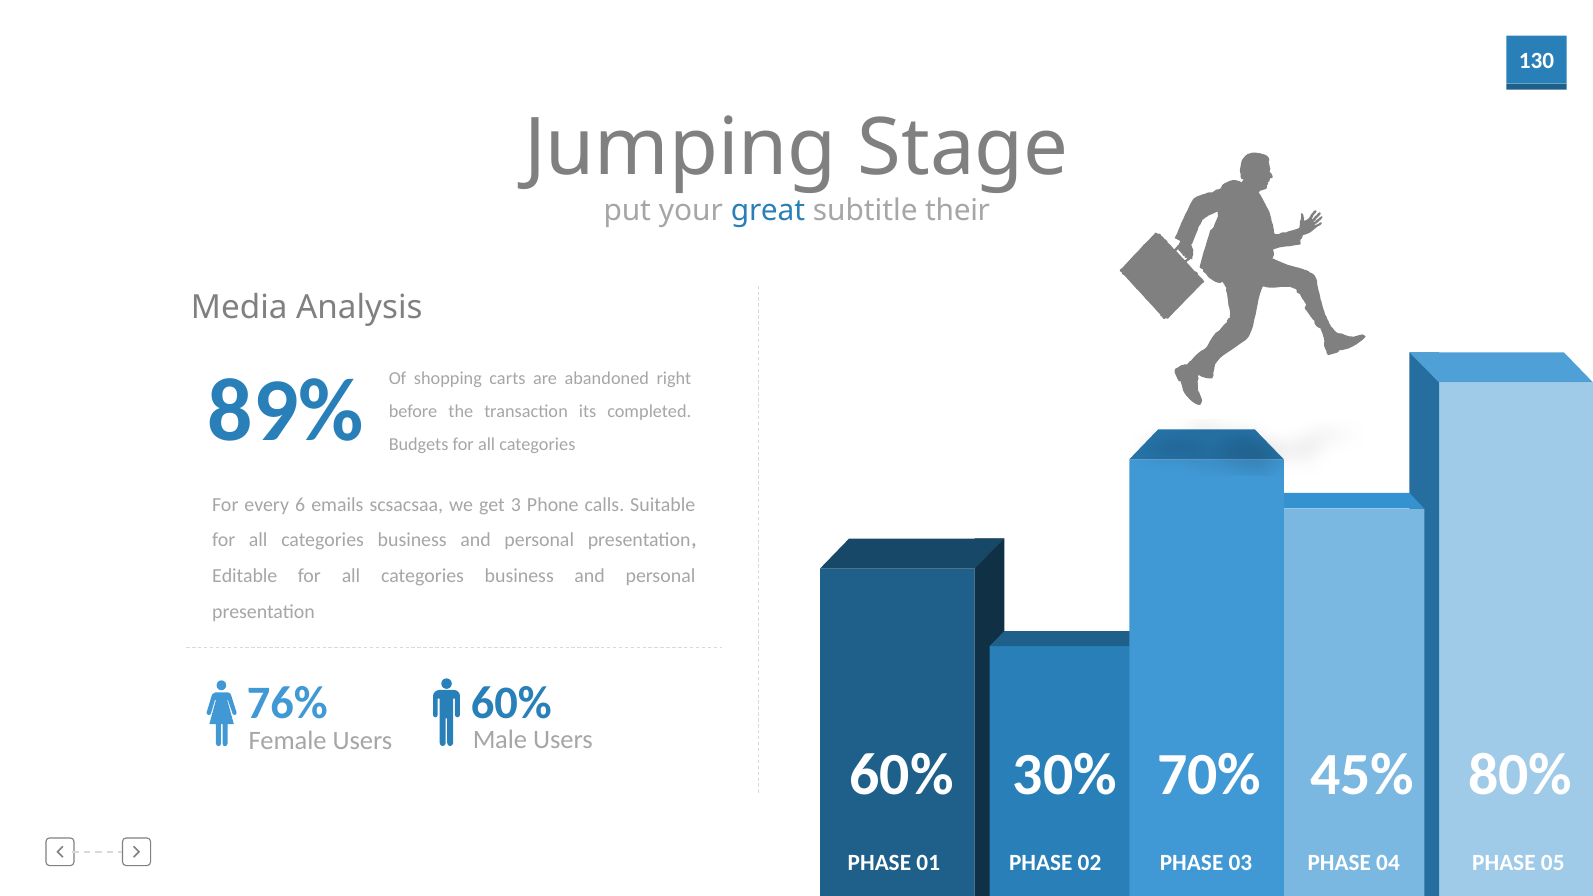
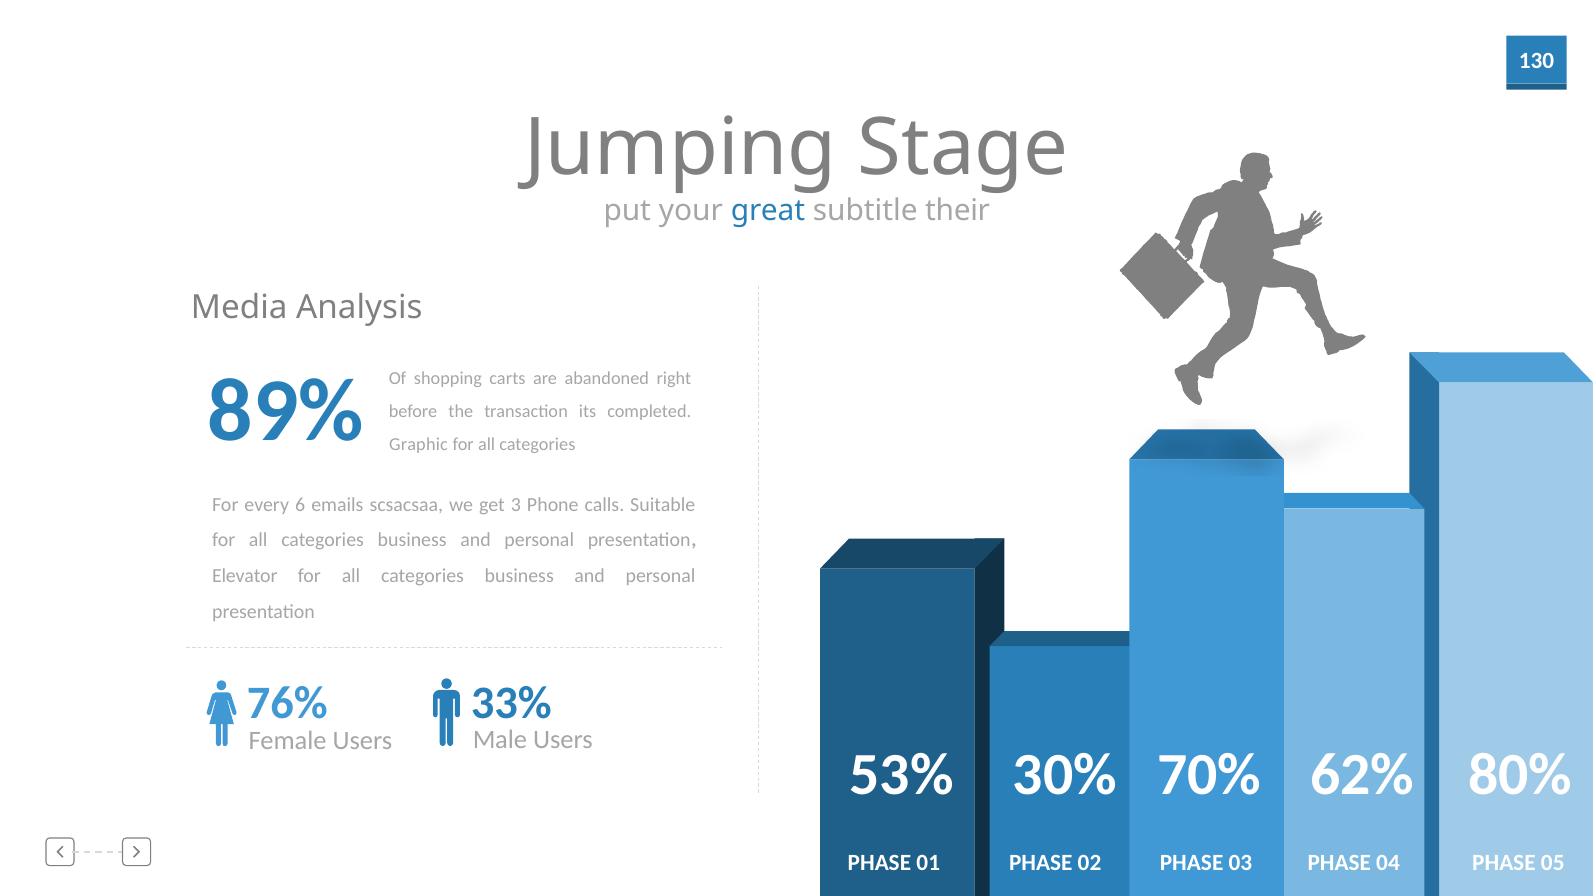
Budgets: Budgets -> Graphic
Editable: Editable -> Elevator
60% at (511, 703): 60% -> 33%
60% at (902, 775): 60% -> 53%
45%: 45% -> 62%
